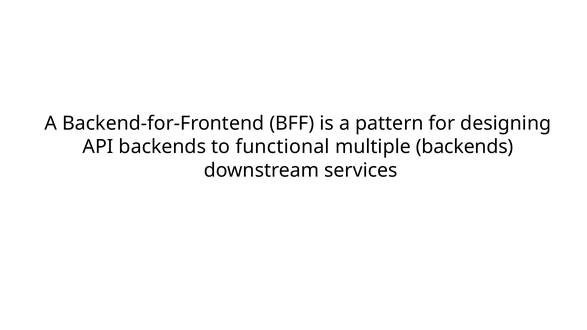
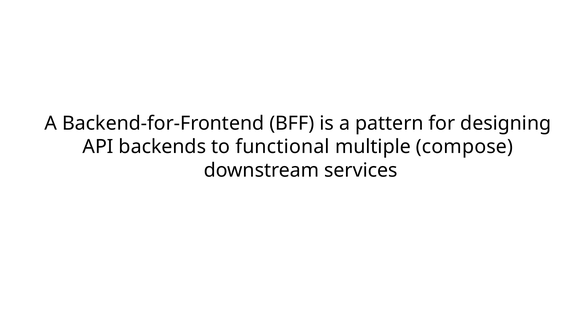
multiple backends: backends -> compose
